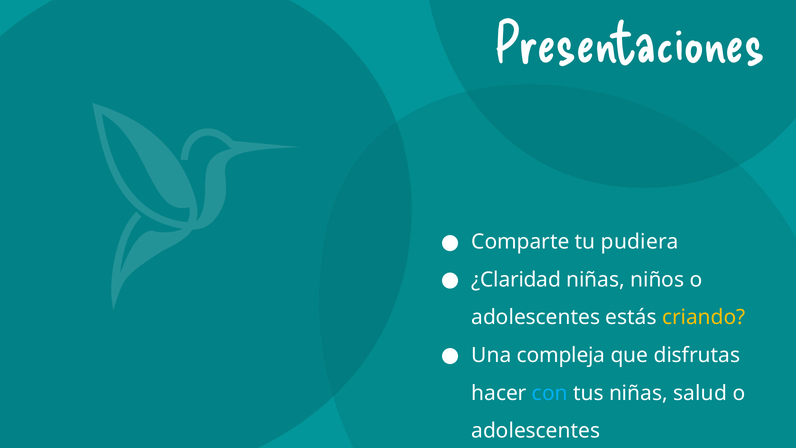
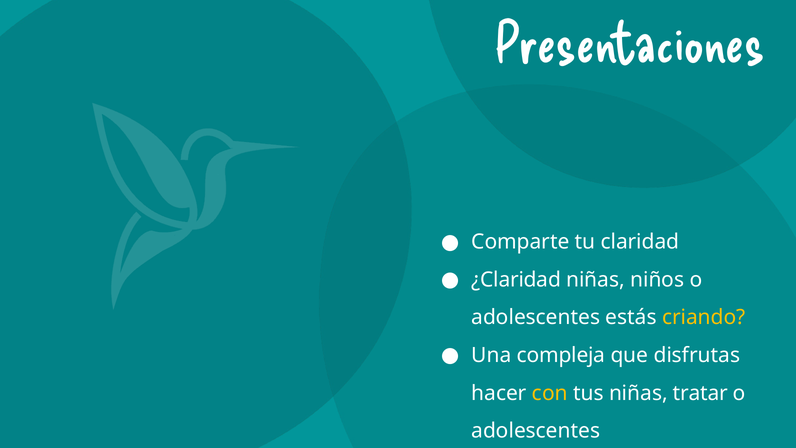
pudiera: pudiera -> claridad
con colour: light blue -> yellow
salud: salud -> tratar
